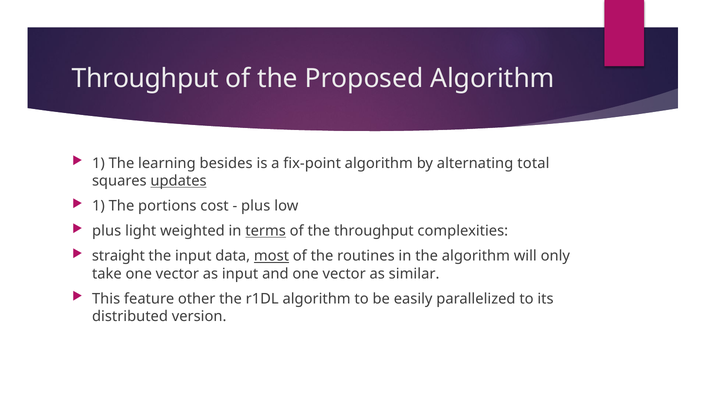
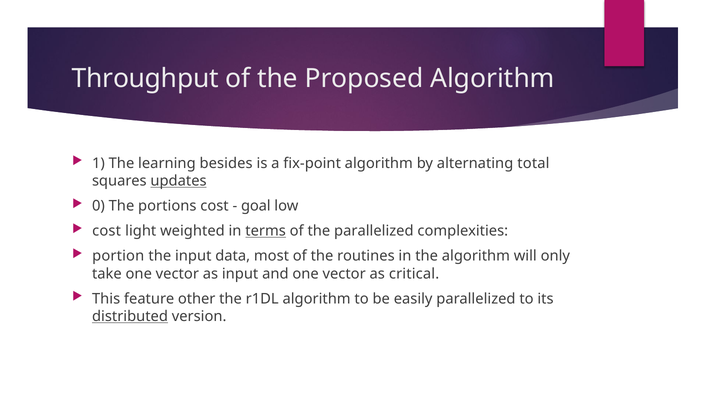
1 at (98, 206): 1 -> 0
plus at (256, 206): plus -> goal
plus at (107, 231): plus -> cost
the throughput: throughput -> parallelized
straight: straight -> portion
most underline: present -> none
similar: similar -> critical
distributed underline: none -> present
